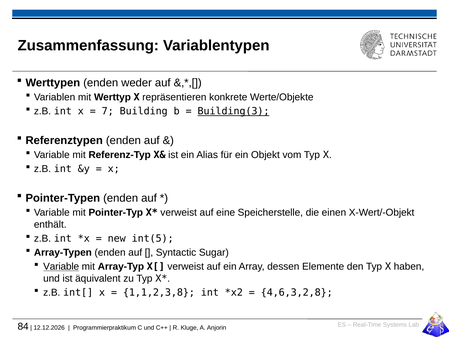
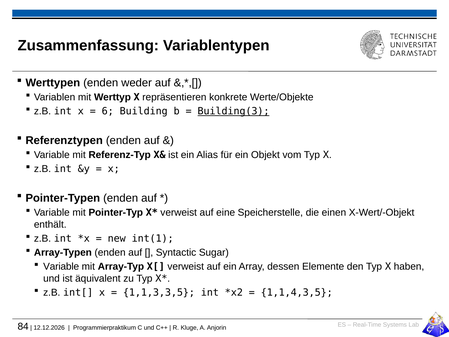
7: 7 -> 6
int(5: int(5 -> int(1
Variable at (61, 266) underline: present -> none
1,1,2,3,8: 1,1,2,3,8 -> 1,1,3,3,5
4,6,3,2,8: 4,6,3,2,8 -> 1,1,4,3,5
